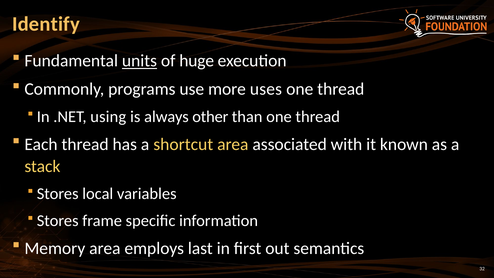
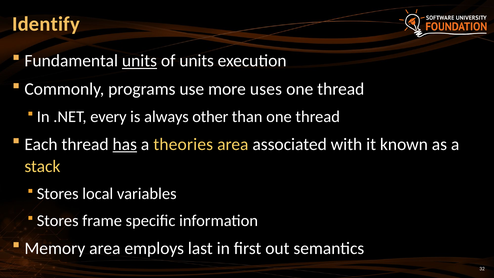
of huge: huge -> units
using: using -> every
has underline: none -> present
shortcut: shortcut -> theories
